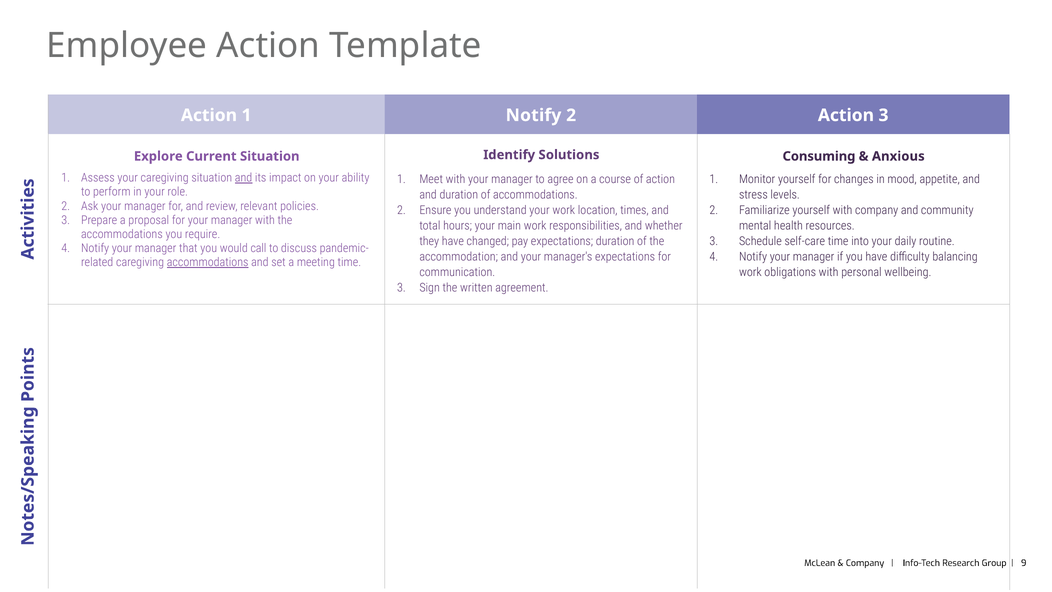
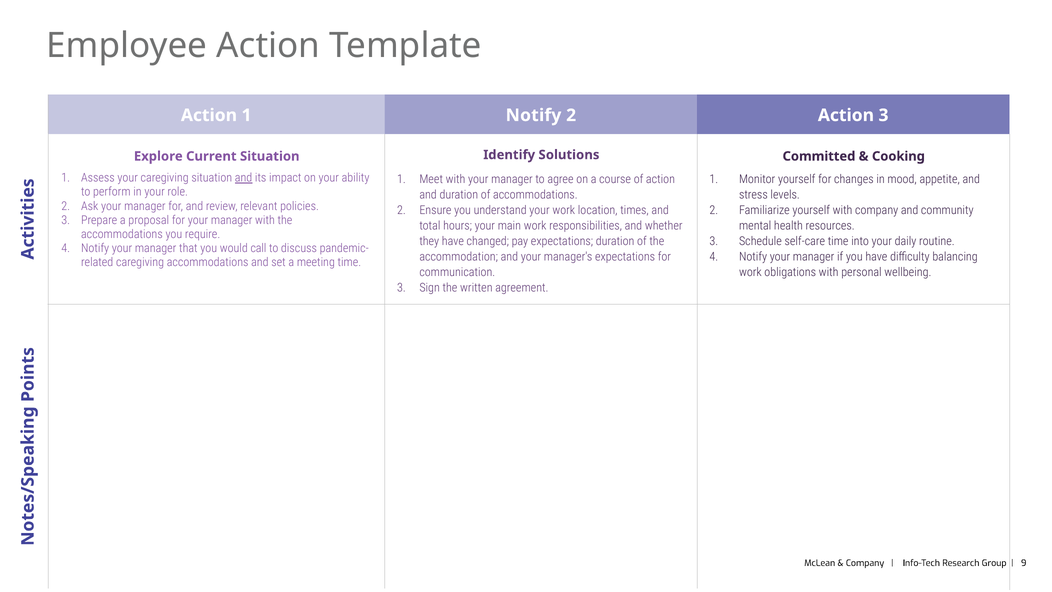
Consuming: Consuming -> Committed
Anxious: Anxious -> Cooking
accommodations at (208, 262) underline: present -> none
